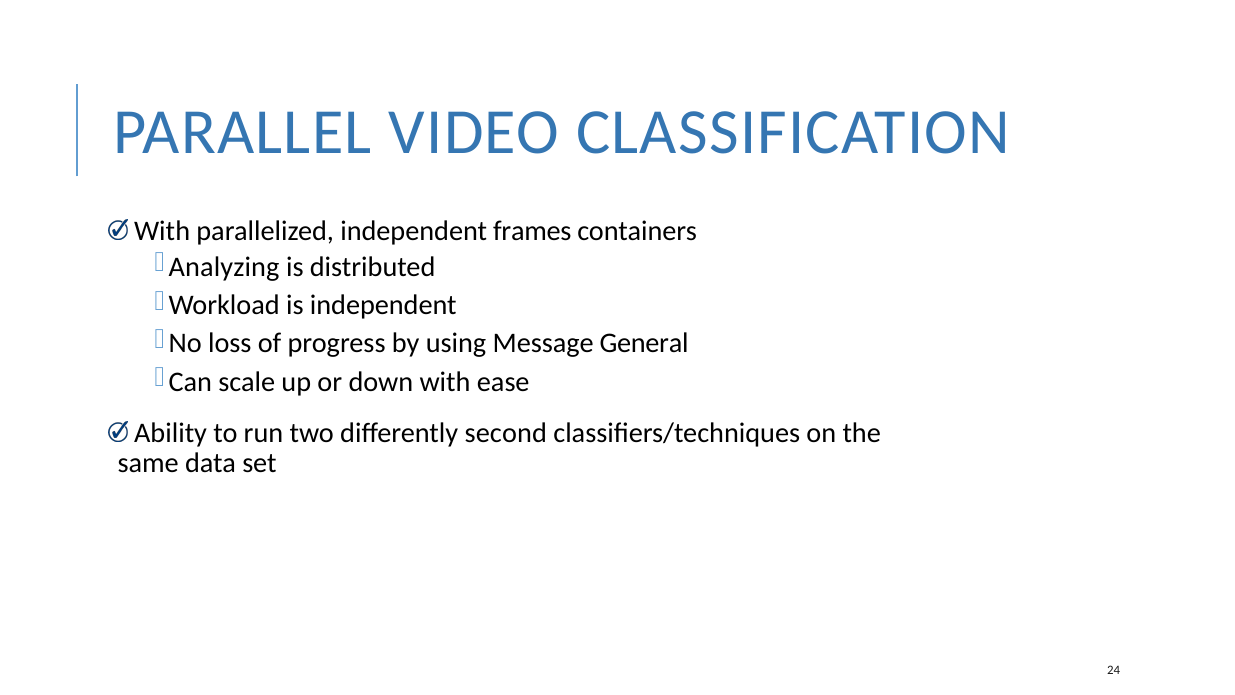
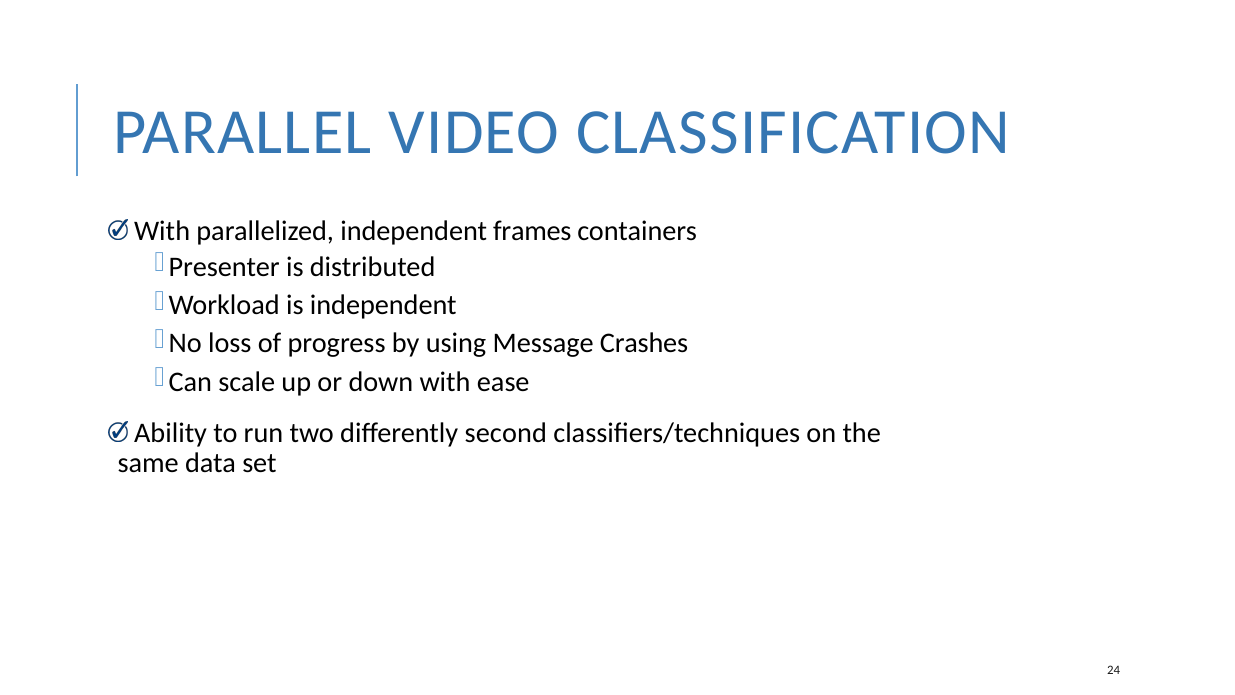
Analyzing: Analyzing -> Presenter
General: General -> Crashes
